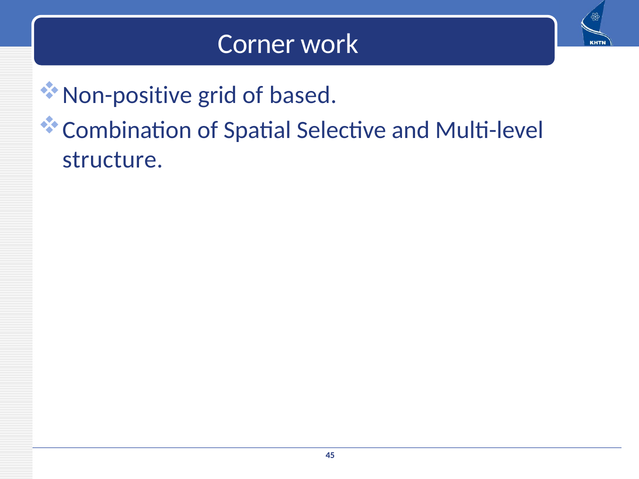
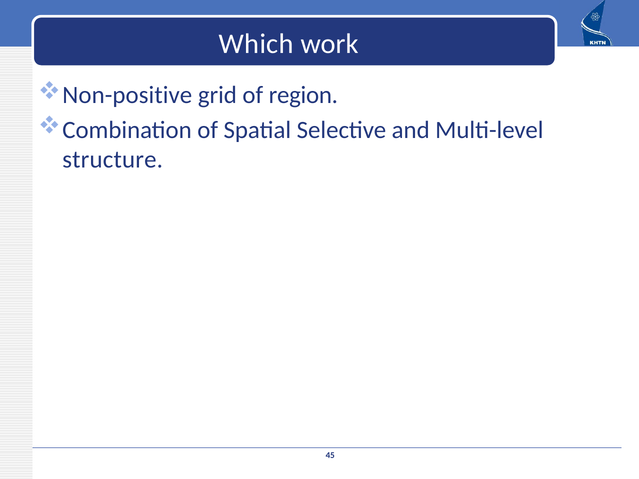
Corner: Corner -> Which
based: based -> region
